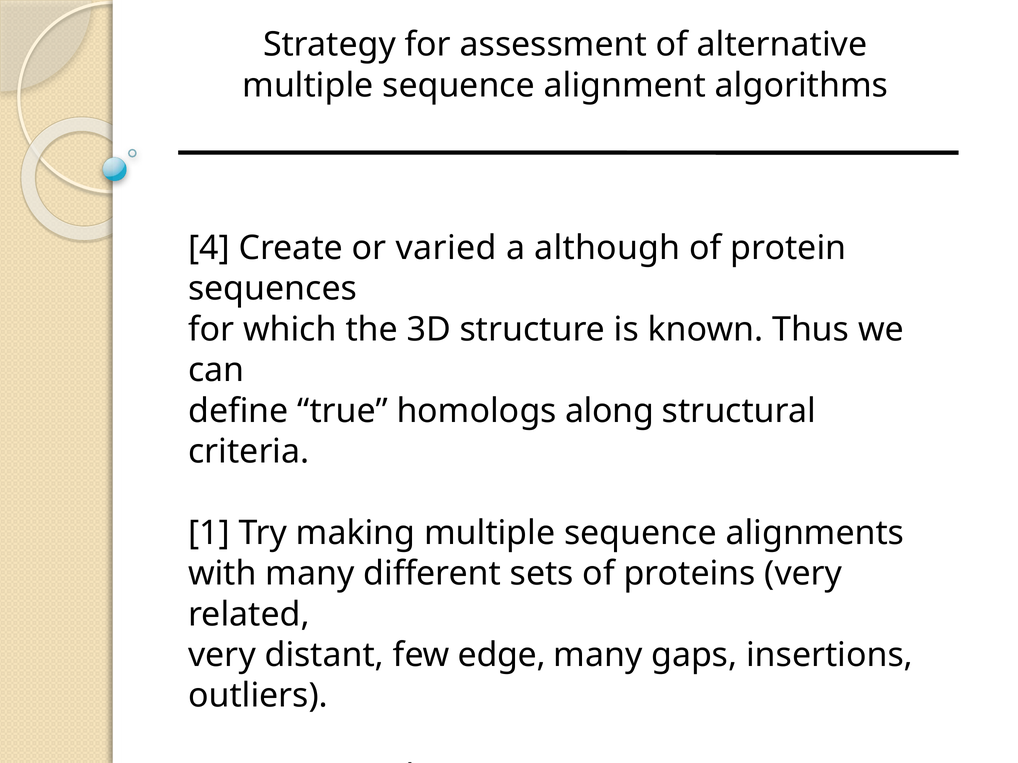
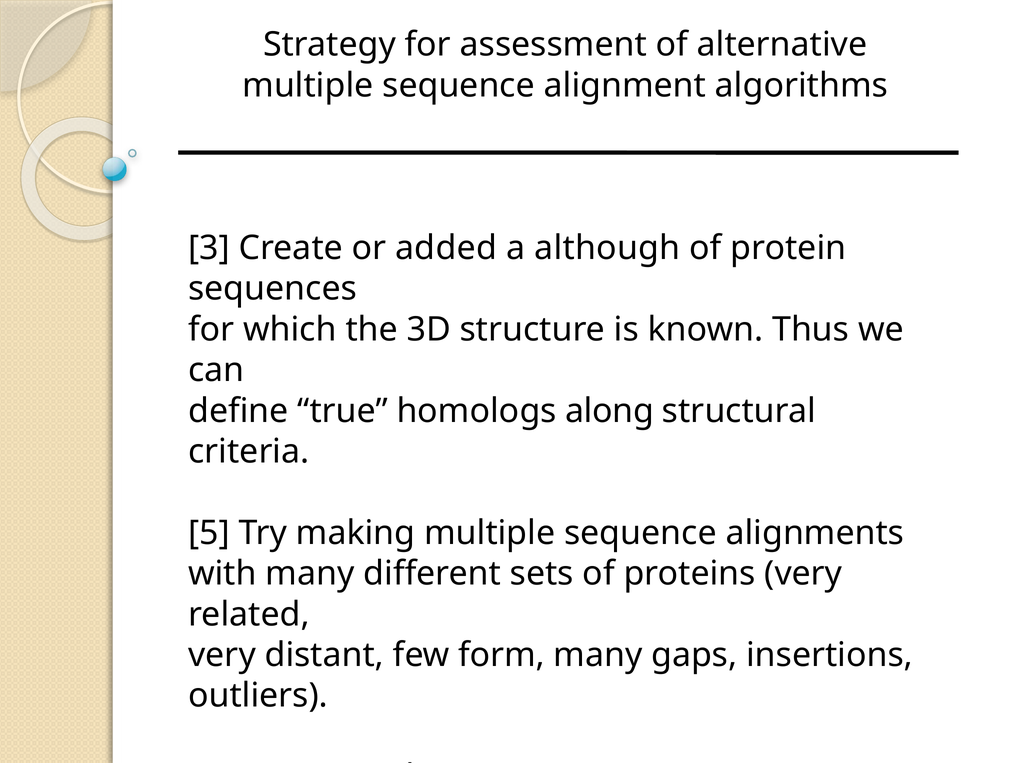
4 at (209, 248): 4 -> 3
varied: varied -> added
1: 1 -> 5
edge: edge -> form
